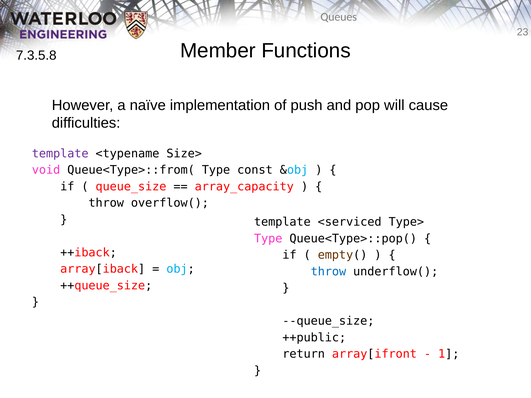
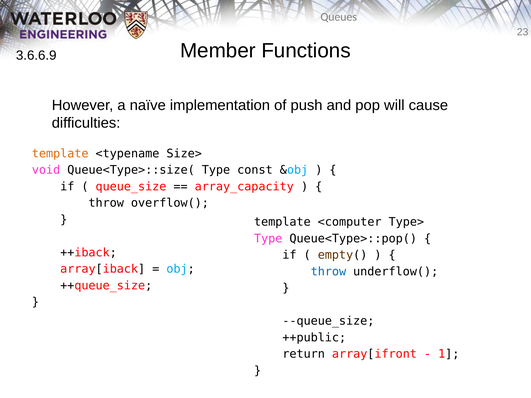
7.3.5.8: 7.3.5.8 -> 3.6.6.9
template at (60, 154) colour: purple -> orange
Queue<Type>::from(: Queue<Type>::from( -> Queue<Type>::size(
<serviced: <serviced -> <computer
